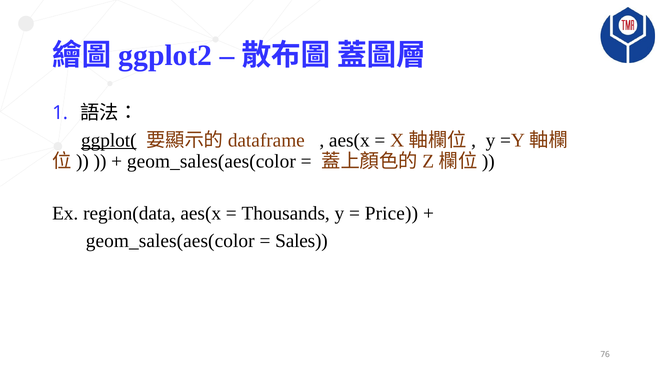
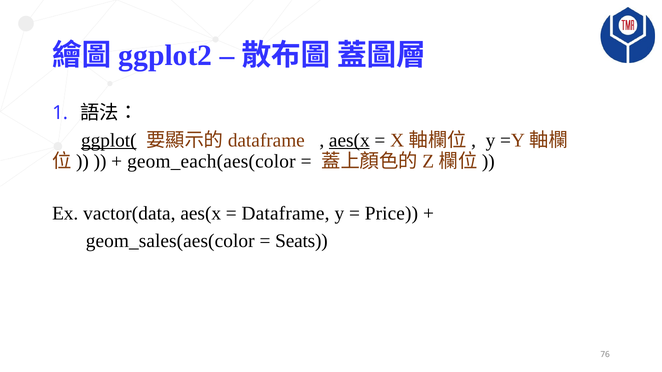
aes(x at (349, 141) underline: none -> present
geom_sales(aes(color at (211, 161): geom_sales(aes(color -> geom_each(aes(color
region(data: region(data -> vactor(data
Thousands at (286, 213): Thousands -> Dataframe
Sales: Sales -> Seats
